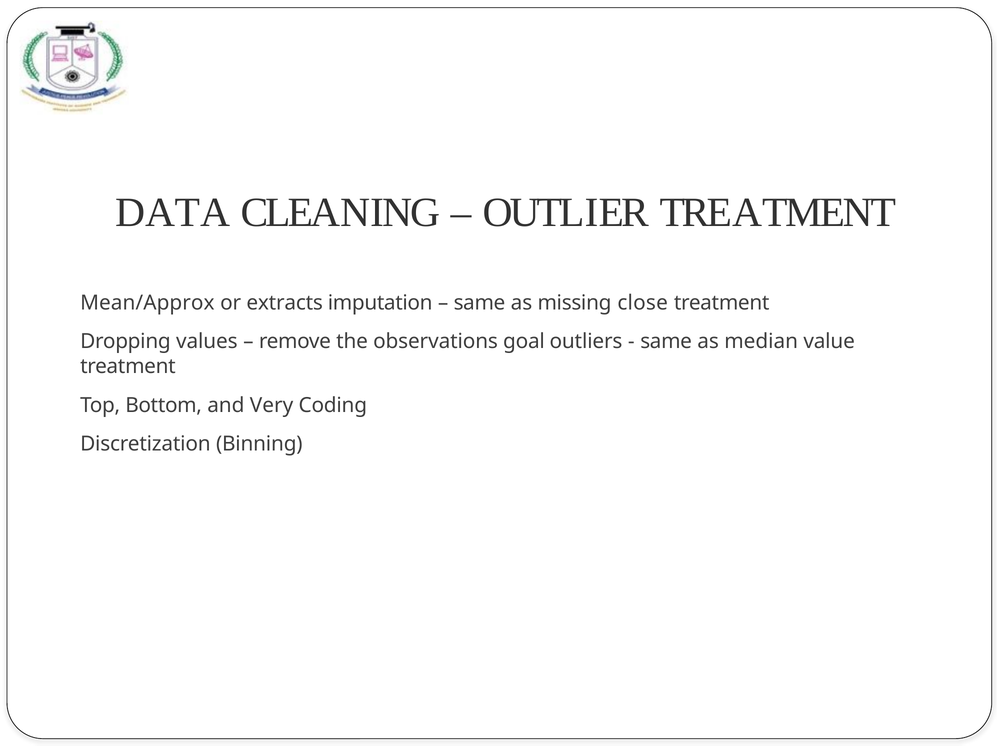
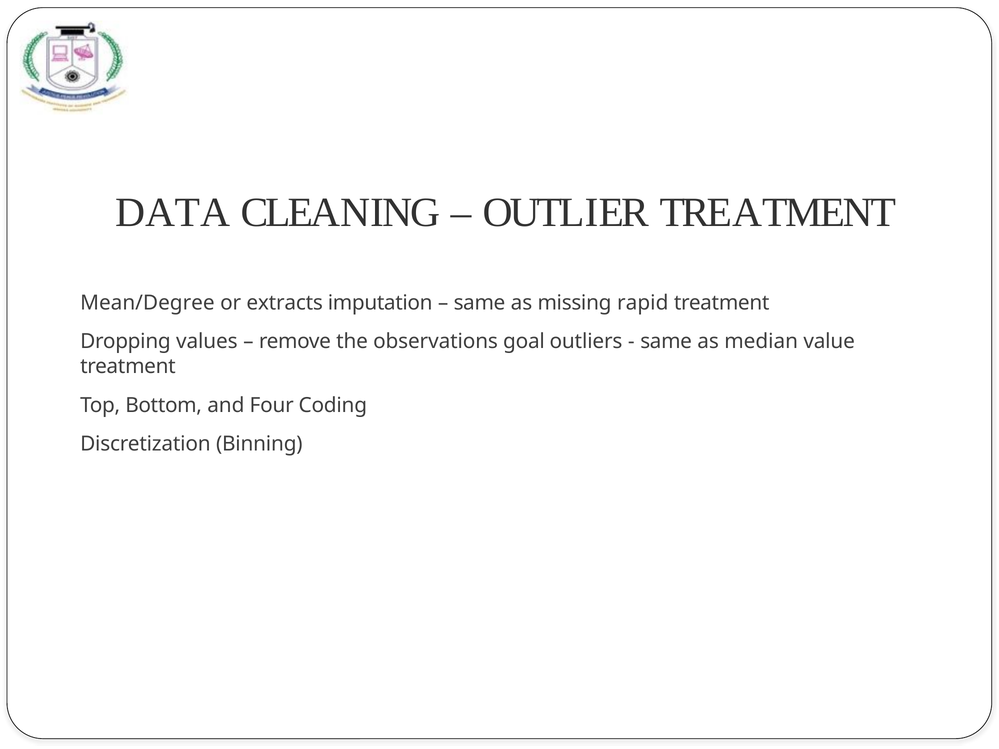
Mean/Approx: Mean/Approx -> Mean/Degree
close: close -> rapid
Very: Very -> Four
